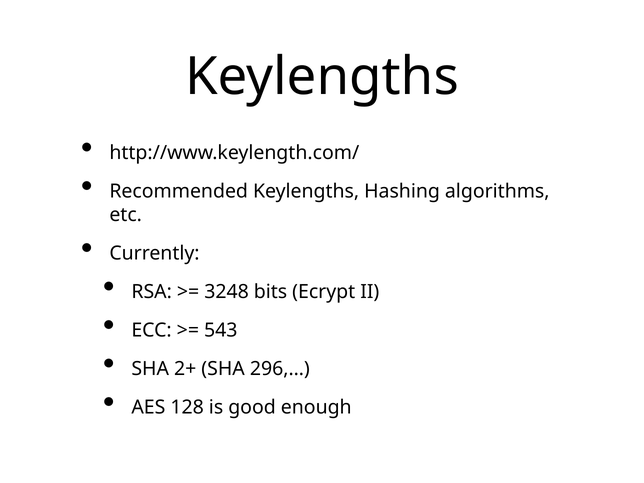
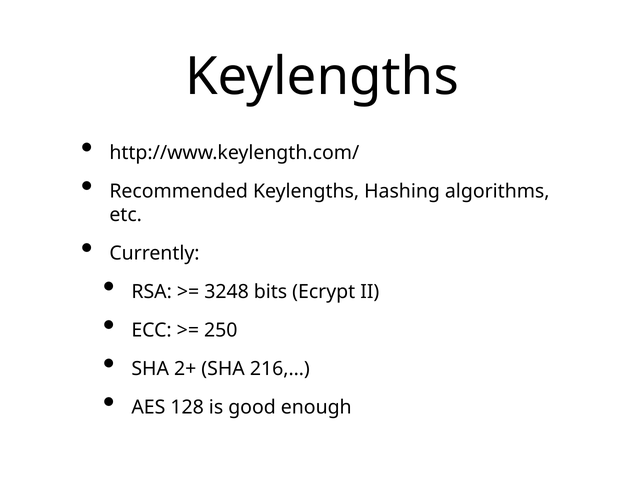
543: 543 -> 250
296,…: 296,… -> 216,…
